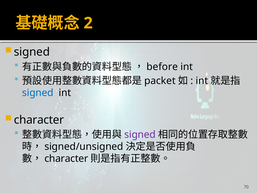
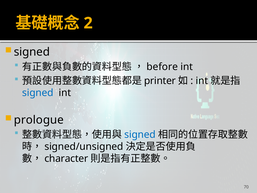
packet: packet -> printer
character at (39, 120): character -> prologue
signed at (140, 134) colour: purple -> blue
